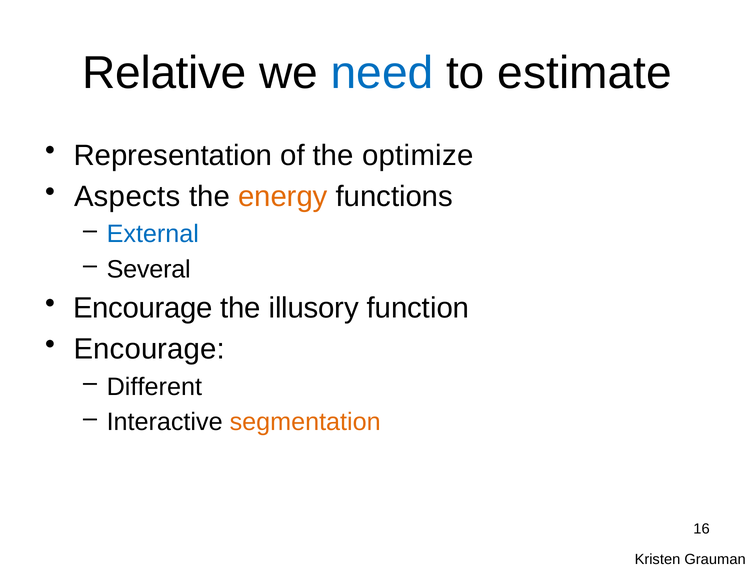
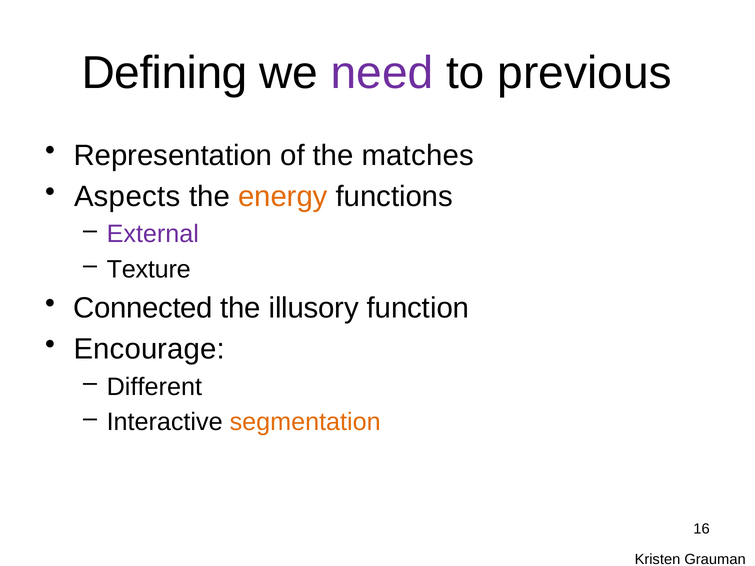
Relative: Relative -> Defining
need colour: blue -> purple
estimate: estimate -> previous
optimize: optimize -> matches
External colour: blue -> purple
Several: Several -> Texture
Encourage at (143, 308): Encourage -> Connected
